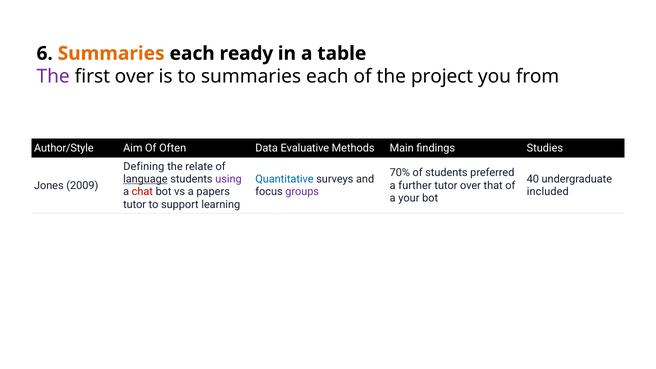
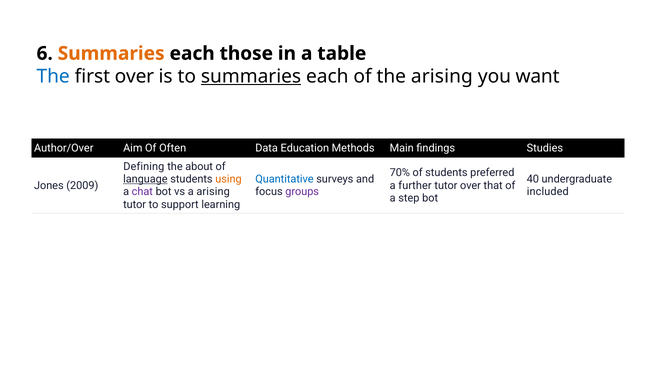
ready: ready -> those
The at (53, 76) colour: purple -> blue
summaries at (251, 76) underline: none -> present
the project: project -> arising
from: from -> want
Author/Style: Author/Style -> Author/Over
Evaluative: Evaluative -> Education
relate: relate -> about
using colour: purple -> orange
chat colour: red -> purple
a papers: papers -> arising
your: your -> step
